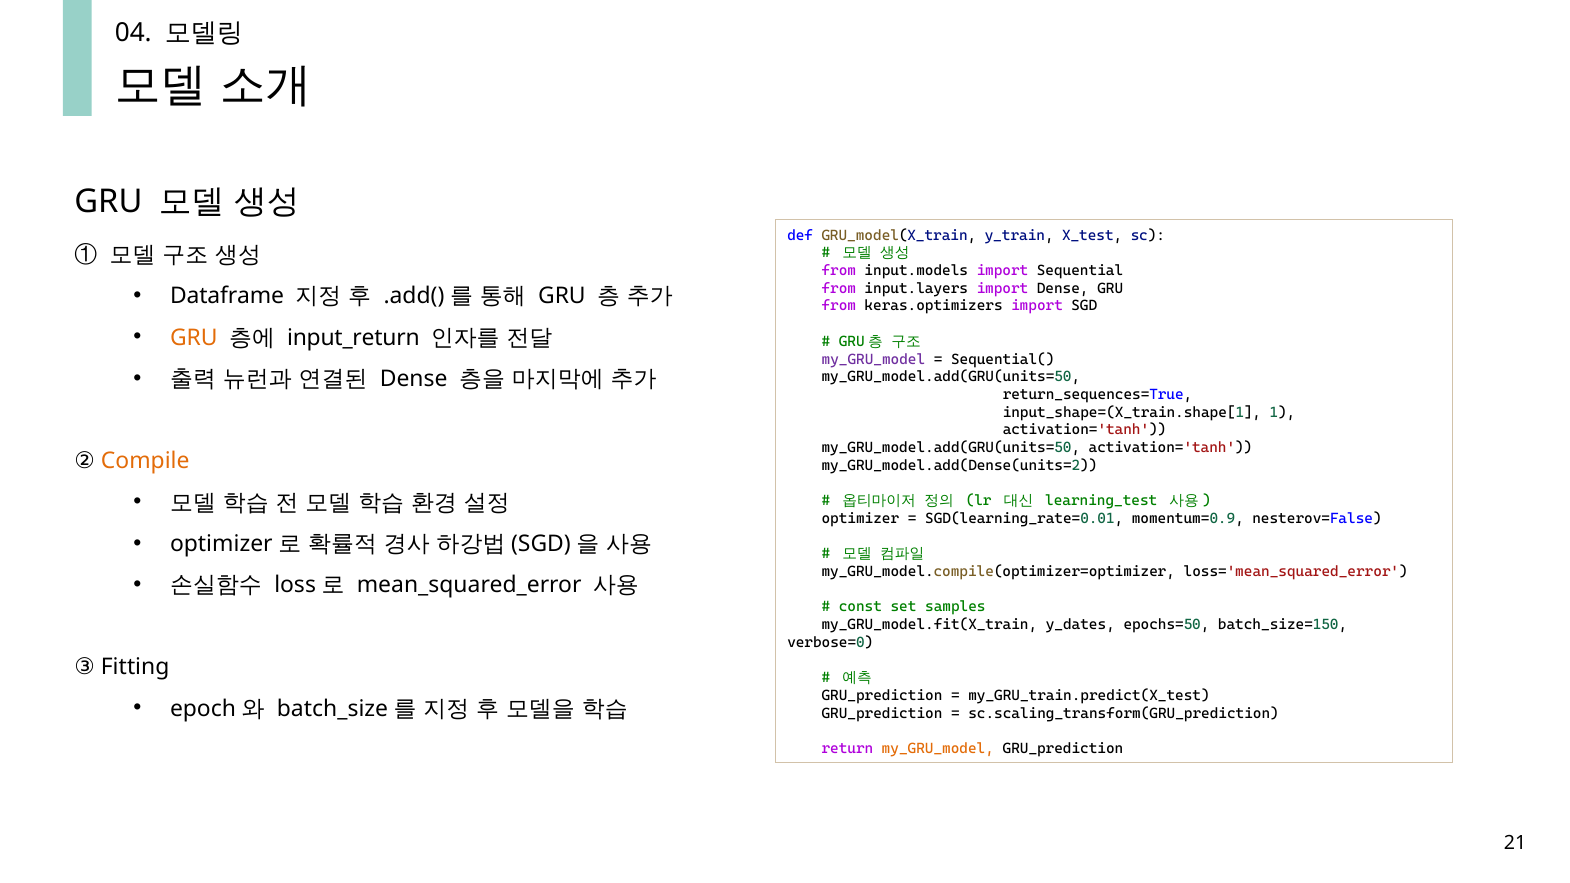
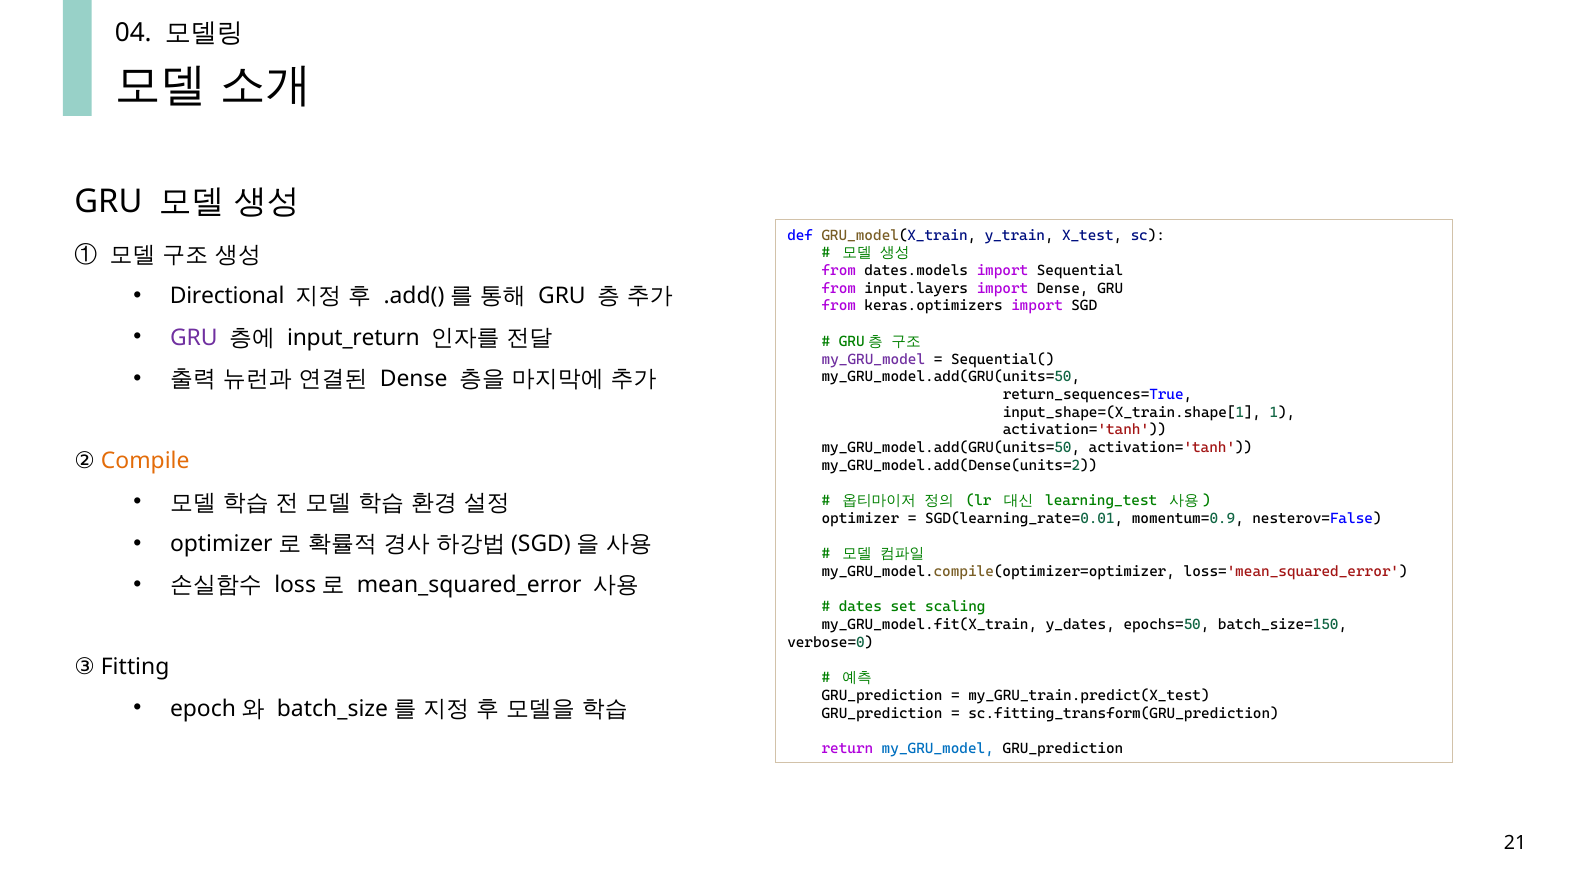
input.models: input.models -> dates.models
Dataframe: Dataframe -> Directional
GRU at (194, 338) colour: orange -> purple
const: const -> dates
samples: samples -> scaling
sc.scaling_transform(GRU_prediction: sc.scaling_transform(GRU_prediction -> sc.fitting_transform(GRU_prediction
my_GRU_model at (938, 749) colour: orange -> blue
